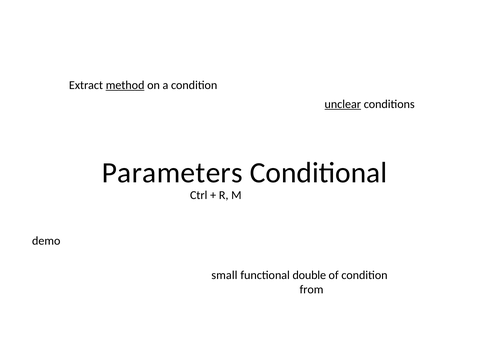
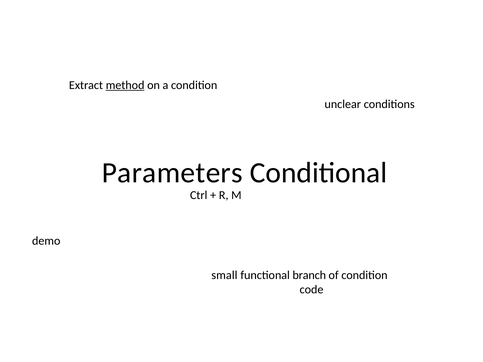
unclear underline: present -> none
double: double -> branch
from: from -> code
